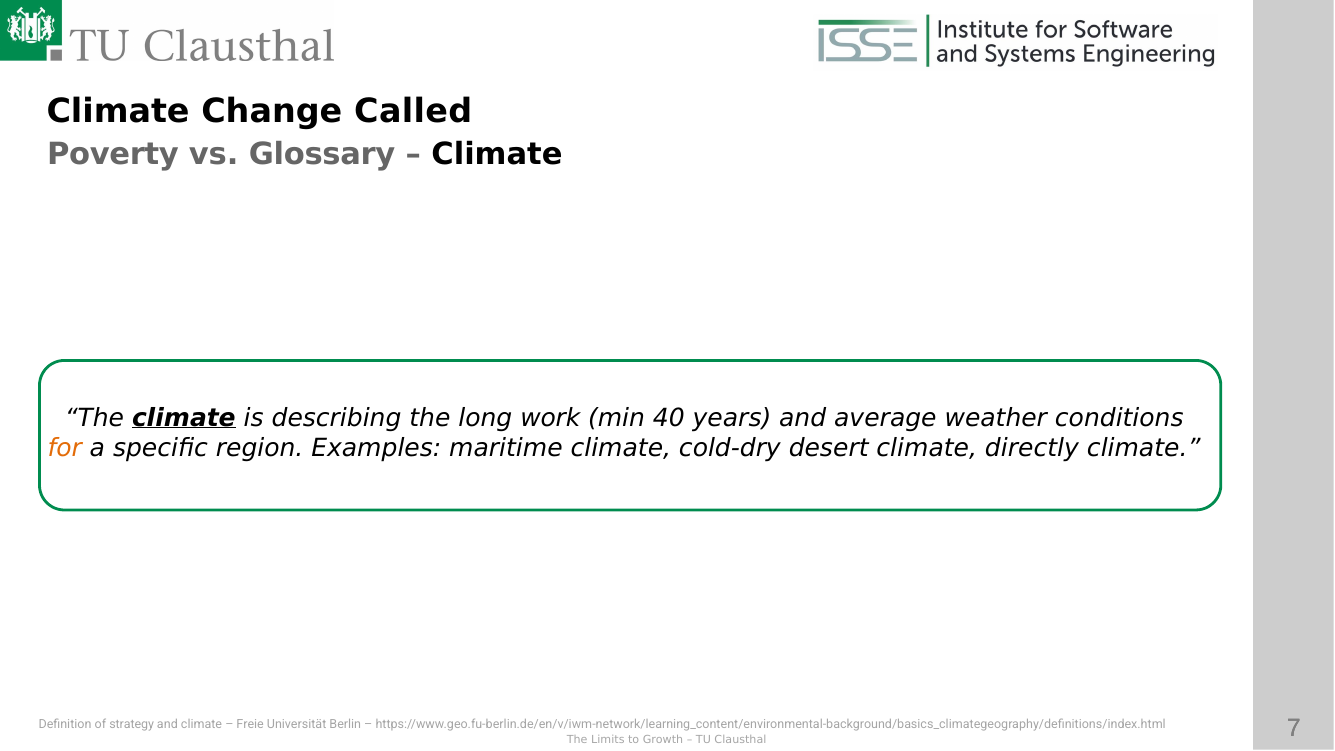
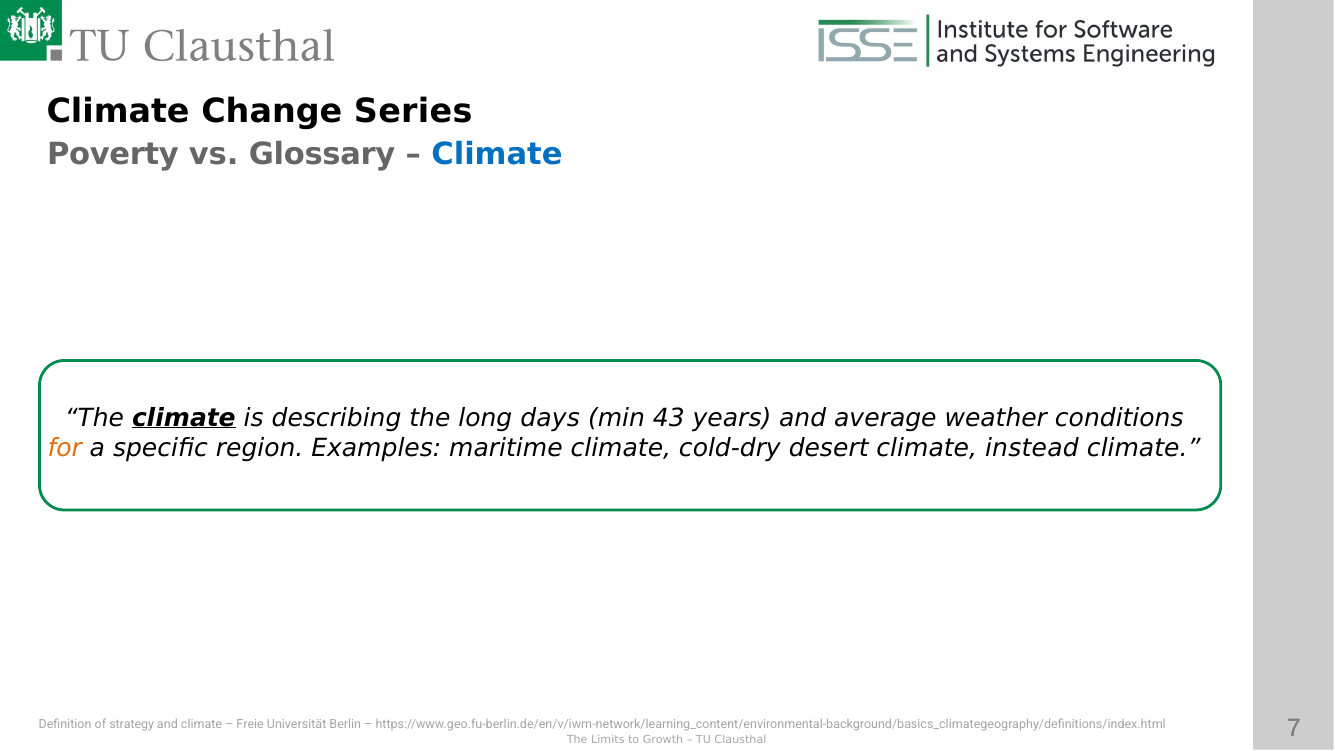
Called: Called -> Series
Climate at (497, 155) colour: black -> blue
work: work -> days
40: 40 -> 43
directly: directly -> instead
